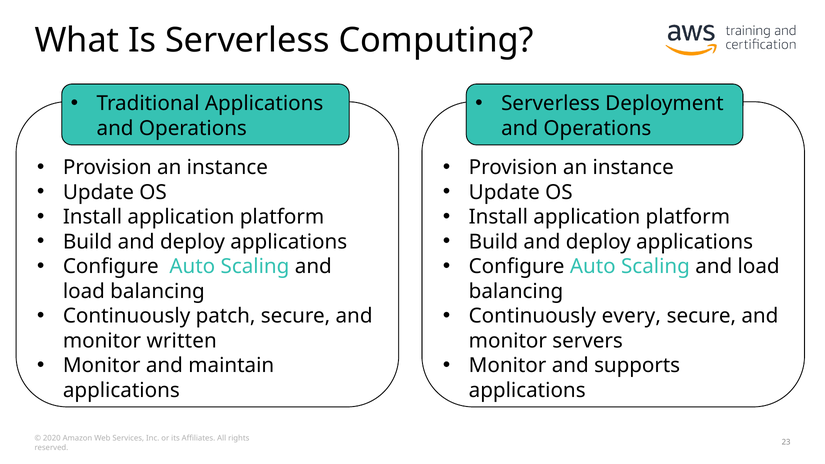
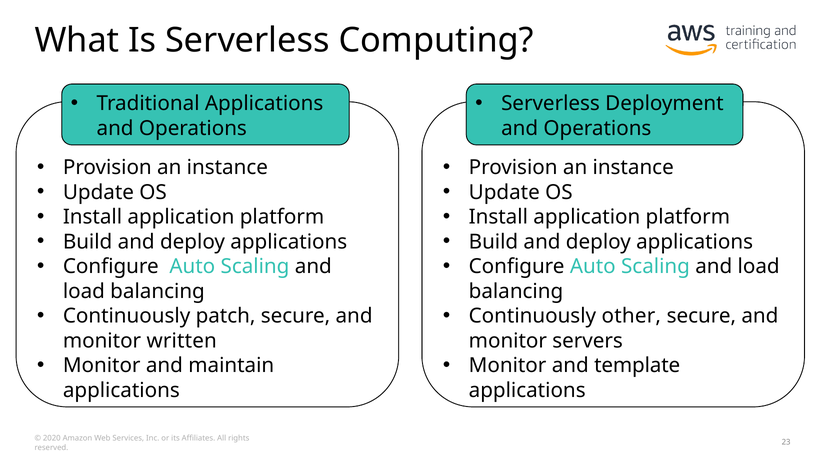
every: every -> other
supports: supports -> template
